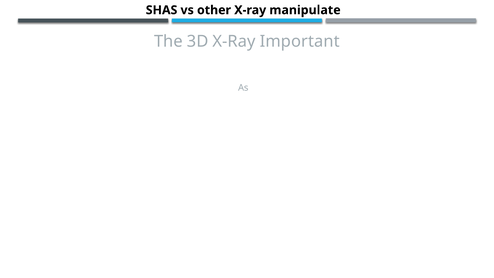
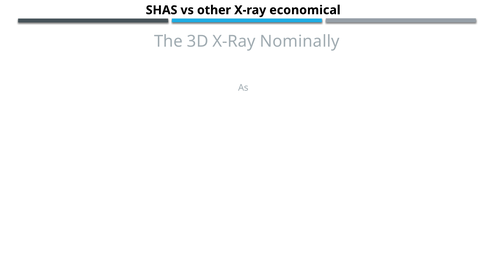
manipulate: manipulate -> economical
Important: Important -> Nominally
